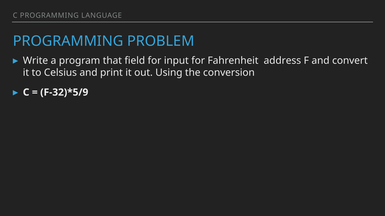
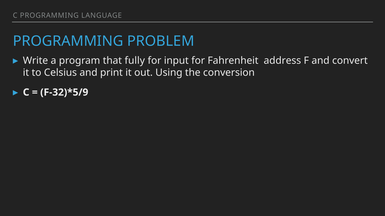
field: field -> fully
